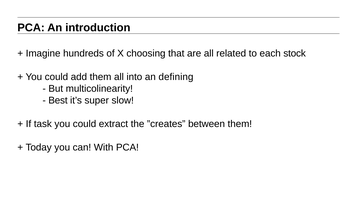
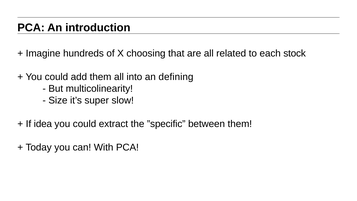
Best: Best -> Size
task: task -> idea
”creates: ”creates -> ”specific
